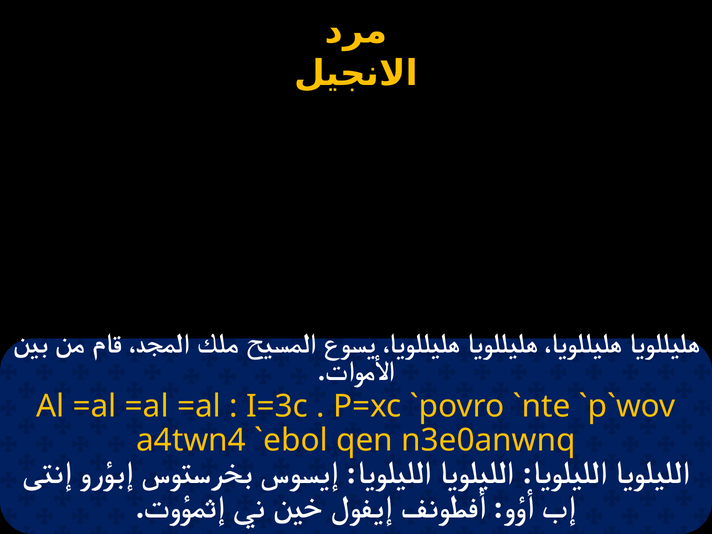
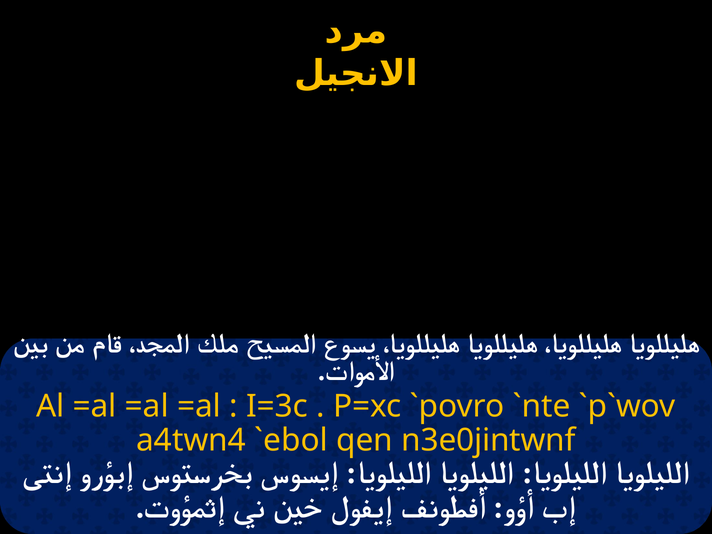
n3e0anwnq: n3e0anwnq -> n3e0jintwnf
